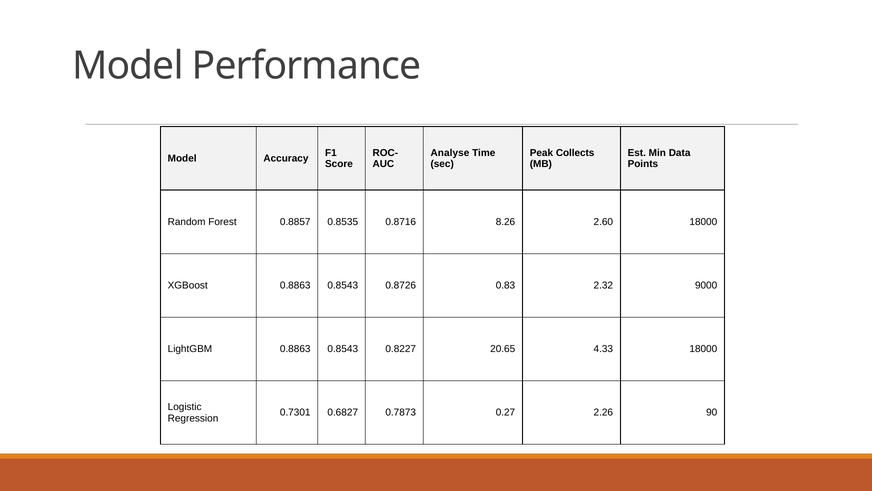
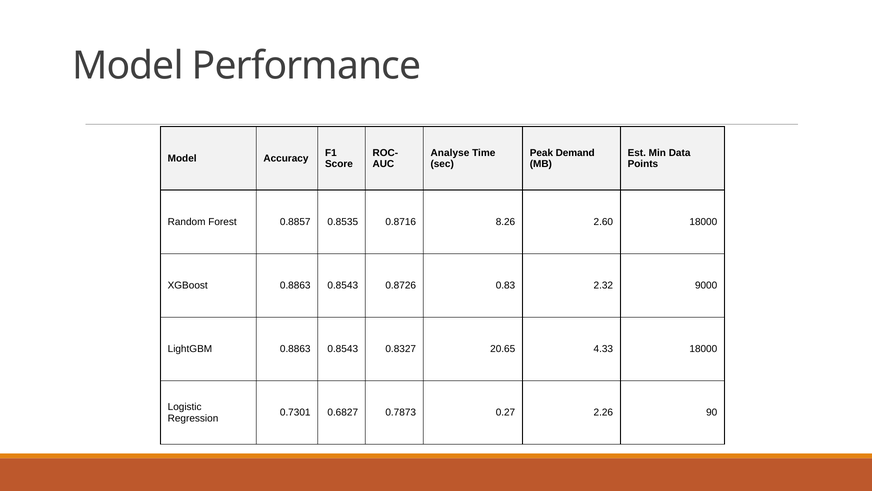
Collects: Collects -> Demand
0.8227: 0.8227 -> 0.8327
